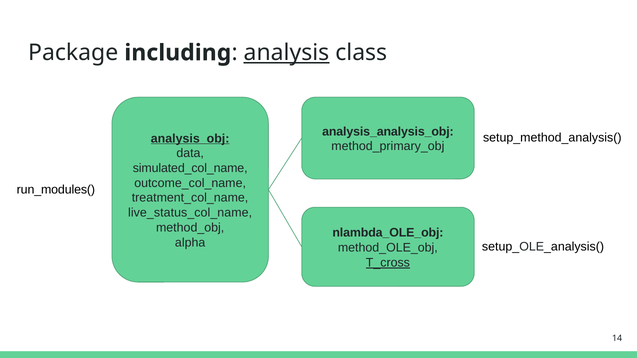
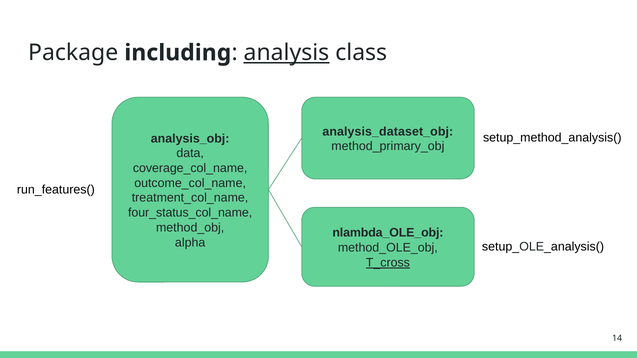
analysis_analysis_obj: analysis_analysis_obj -> analysis_dataset_obj
analysis_obj underline: present -> none
simulated_col_name: simulated_col_name -> coverage_col_name
run_modules(: run_modules( -> run_features(
live_status_col_name: live_status_col_name -> four_status_col_name
